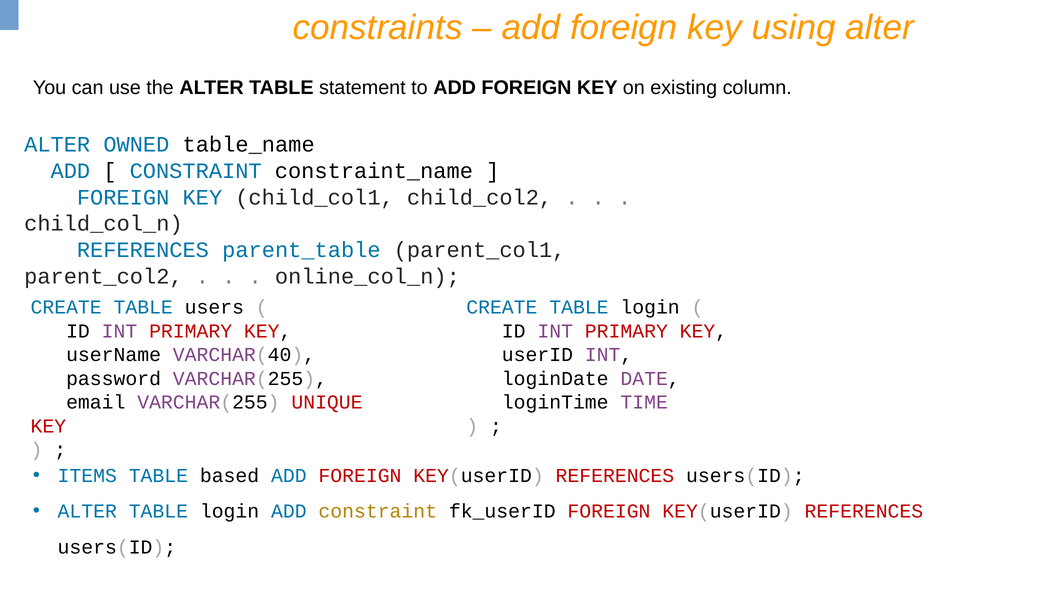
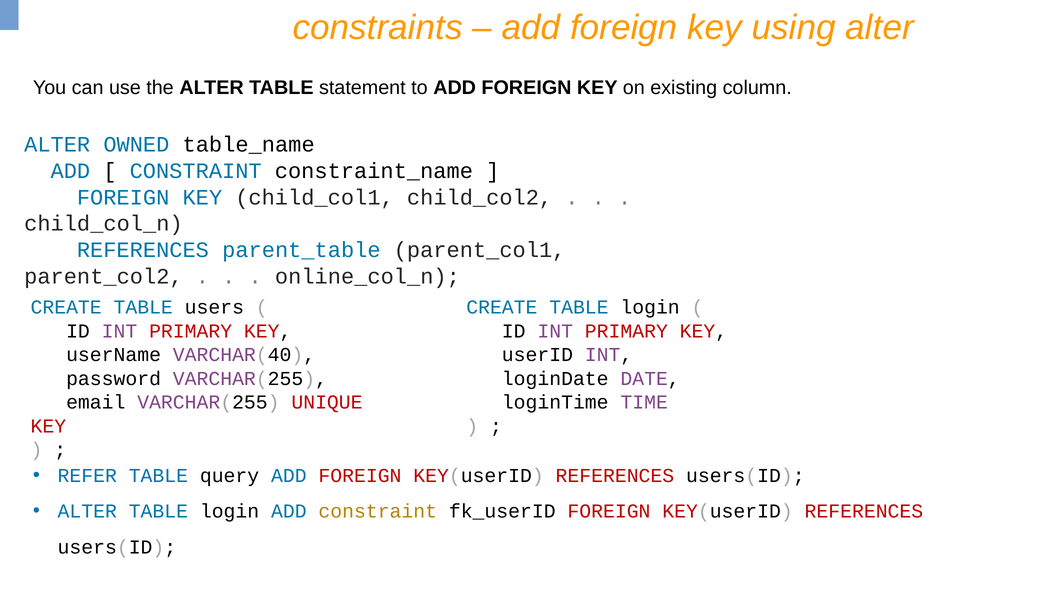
ITEMS: ITEMS -> REFER
based: based -> query
